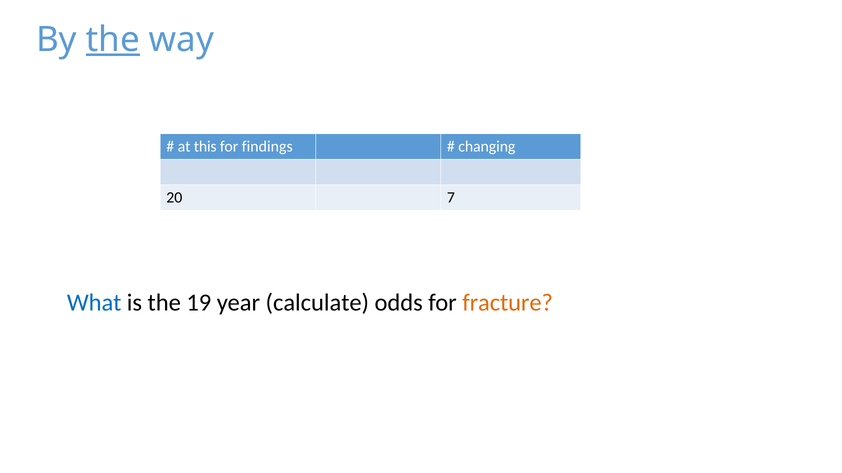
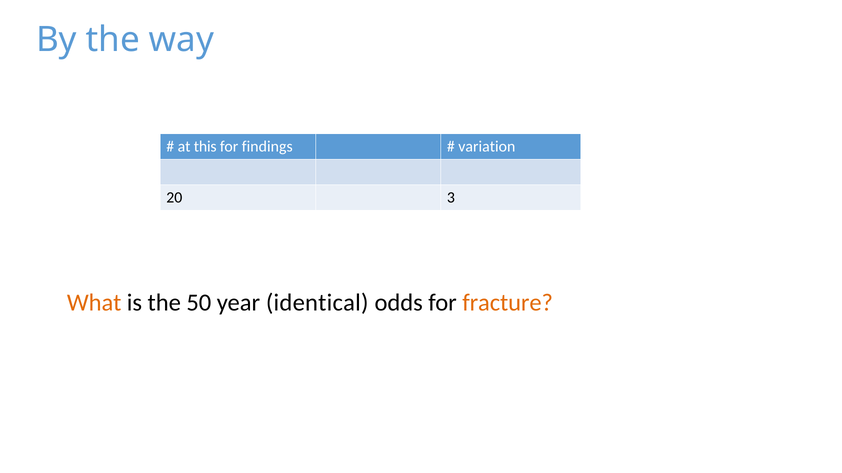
the at (113, 40) underline: present -> none
changing: changing -> variation
7: 7 -> 3
What colour: blue -> orange
19: 19 -> 50
calculate: calculate -> identical
